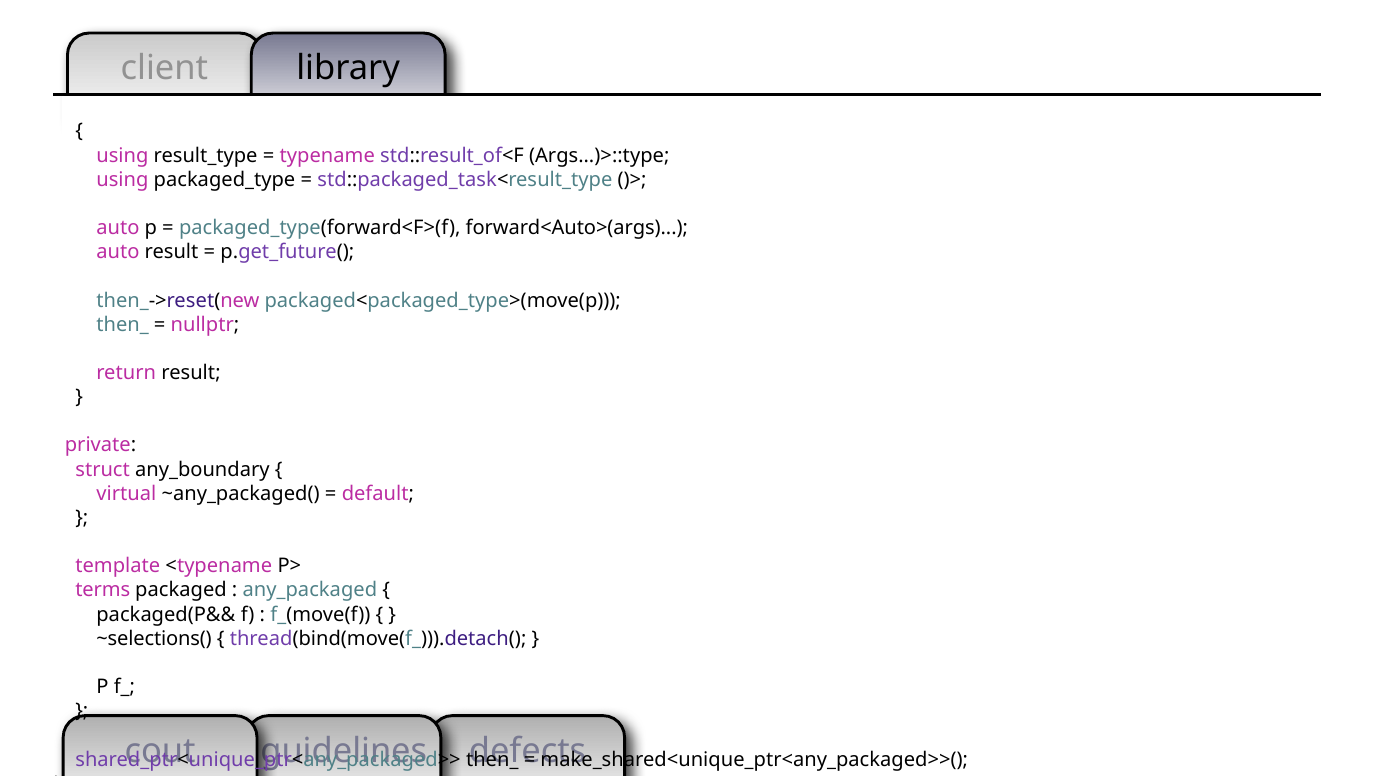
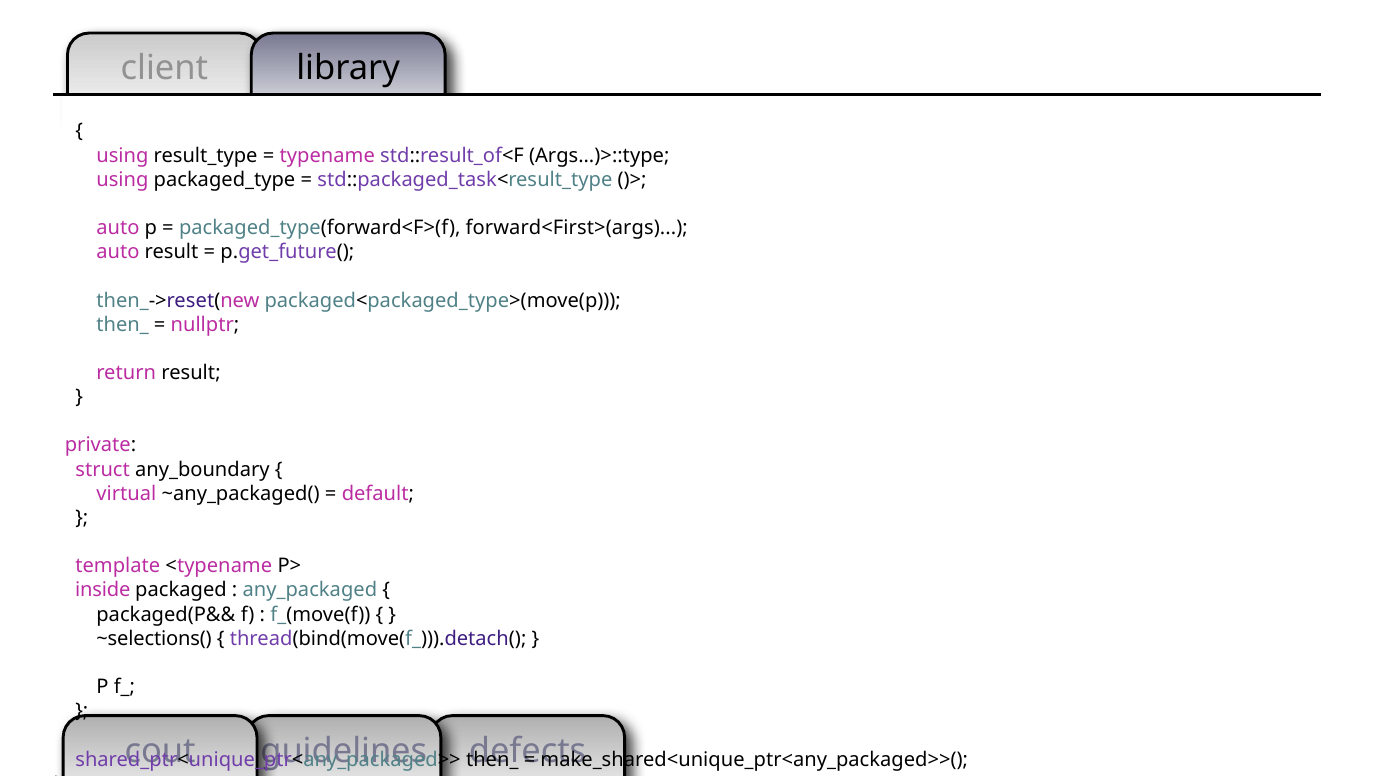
forward<Auto>(args: forward<Auto>(args -> forward<First>(args
terms: terms -> inside
